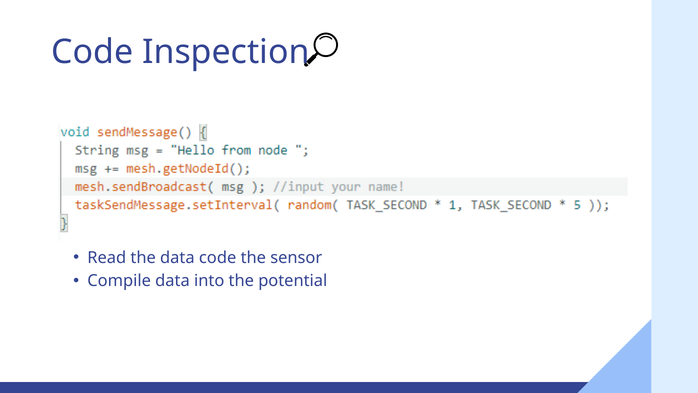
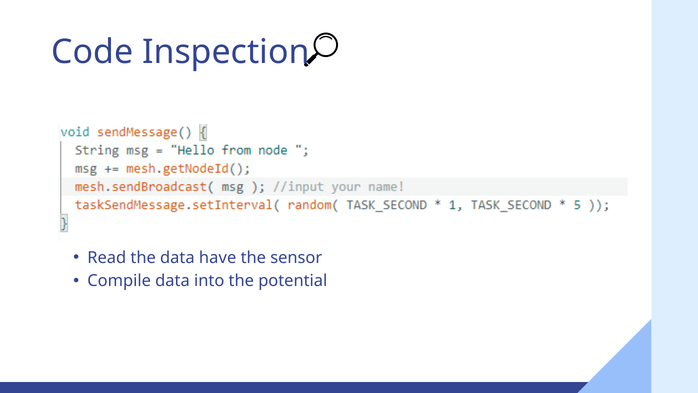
data code: code -> have
